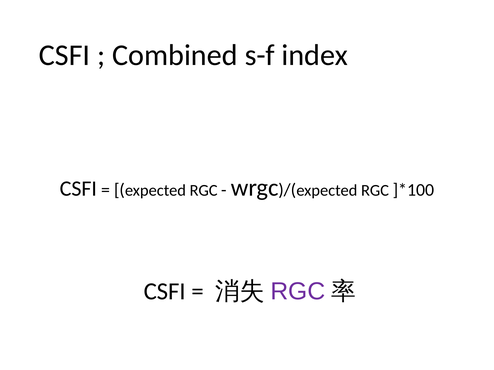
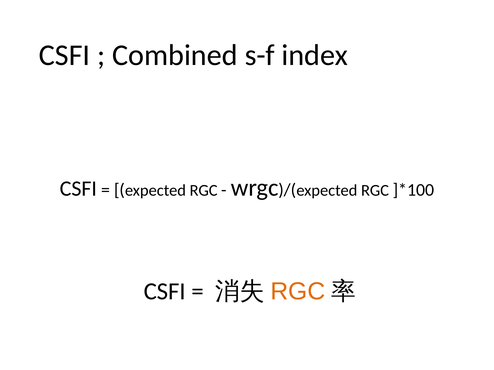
RGC at (298, 292) colour: purple -> orange
